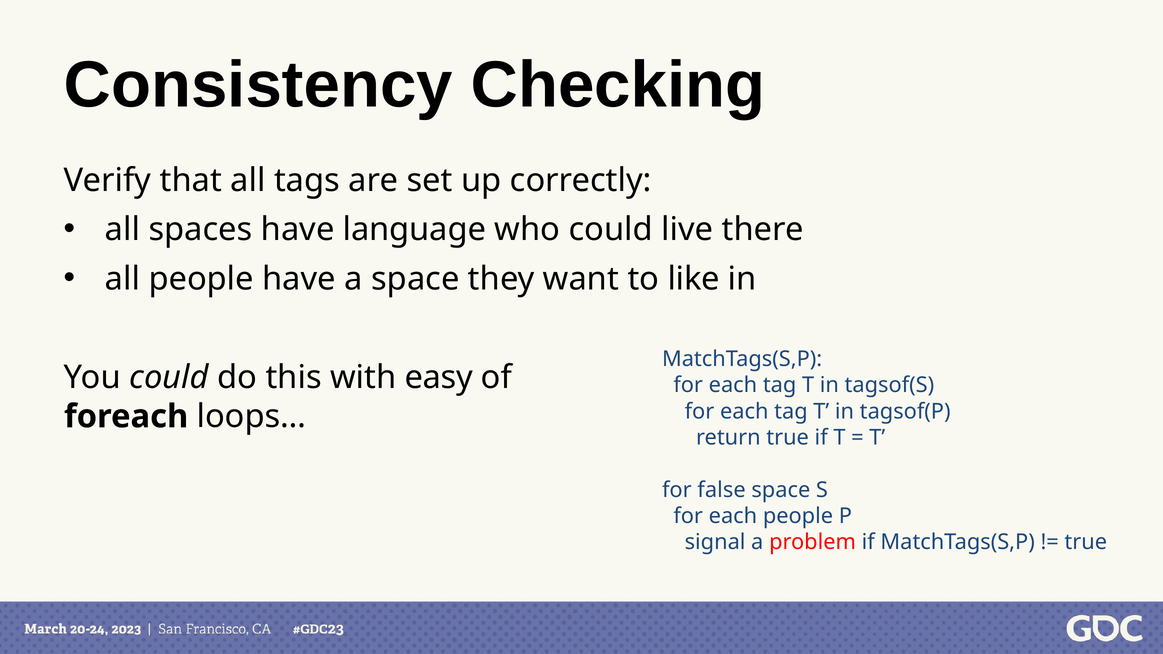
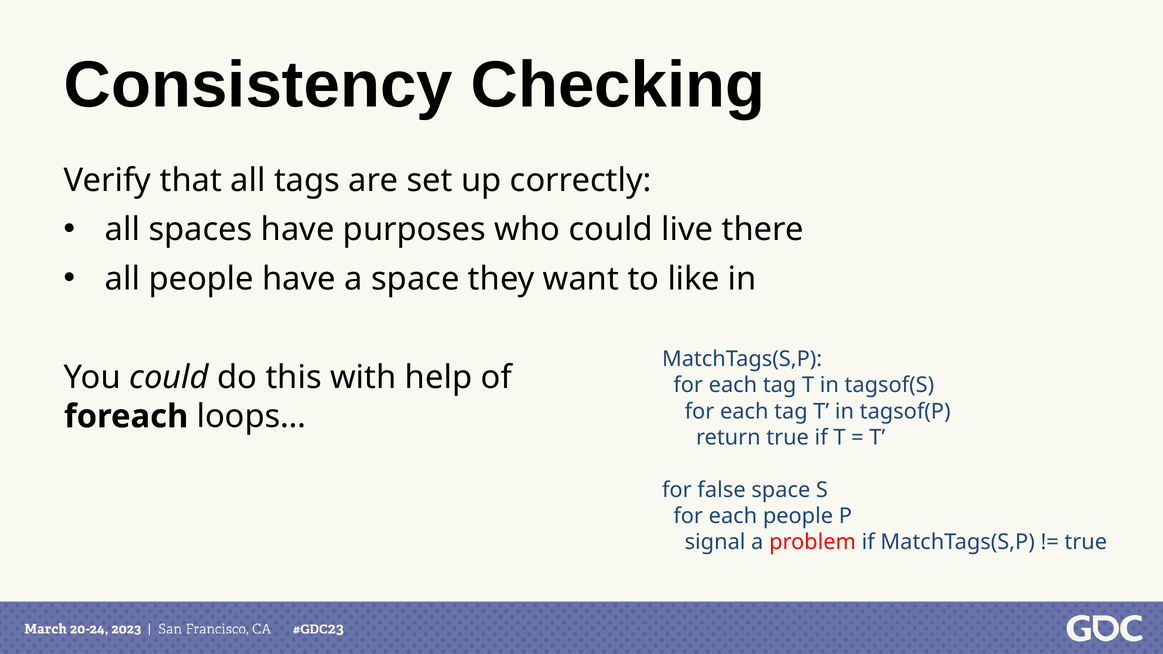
language: language -> purposes
easy: easy -> help
